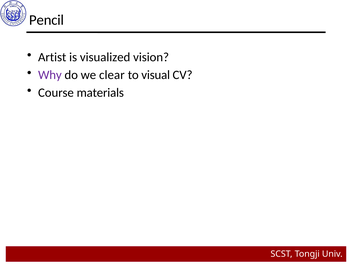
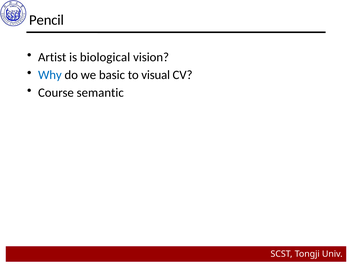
visualized: visualized -> biological
Why colour: purple -> blue
clear: clear -> basic
materials: materials -> semantic
